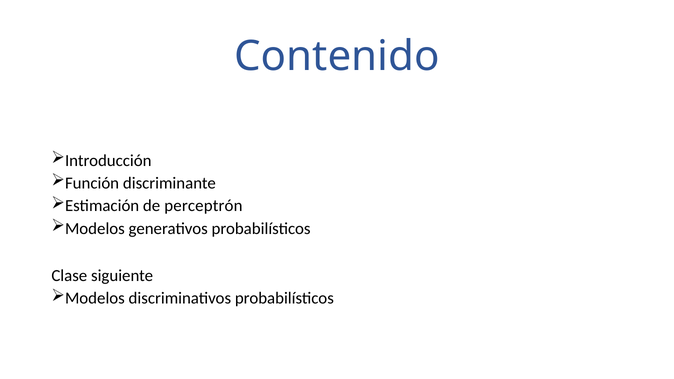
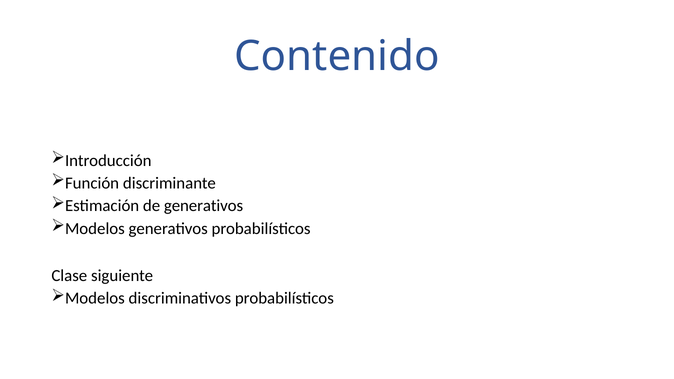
de perceptrón: perceptrón -> generativos
